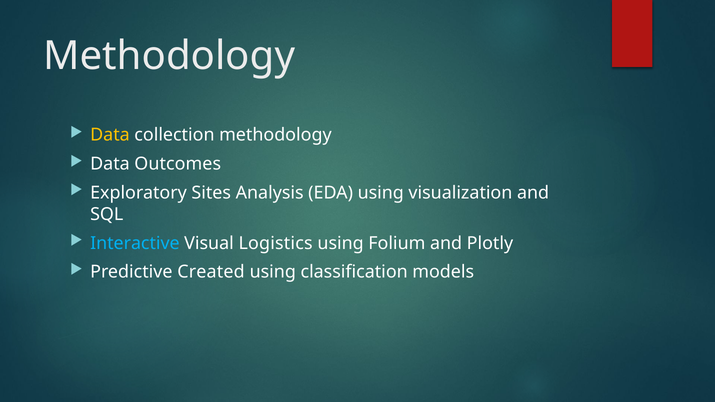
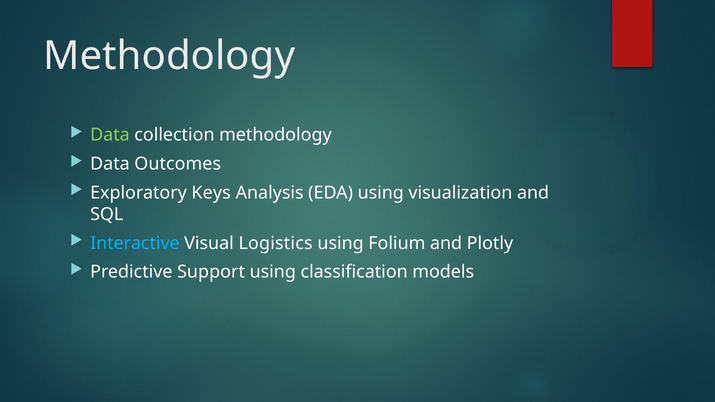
Data at (110, 135) colour: yellow -> light green
Sites: Sites -> Keys
Created: Created -> Support
